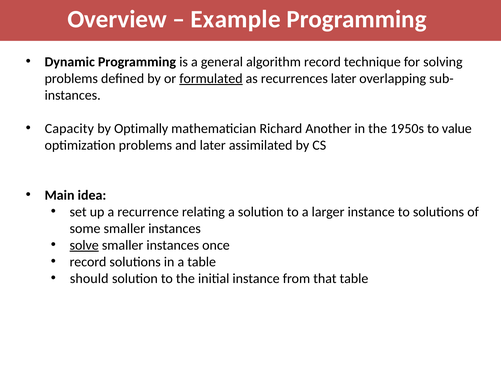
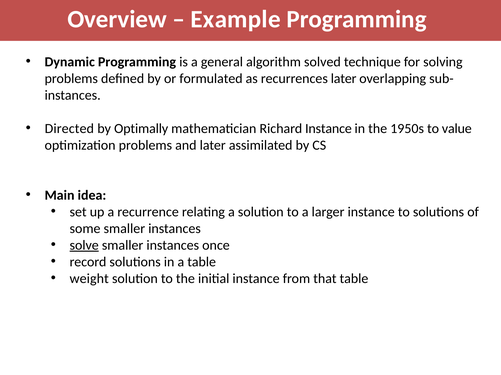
algorithm record: record -> solved
formulated underline: present -> none
Capacity: Capacity -> Directed
Richard Another: Another -> Instance
should: should -> weight
